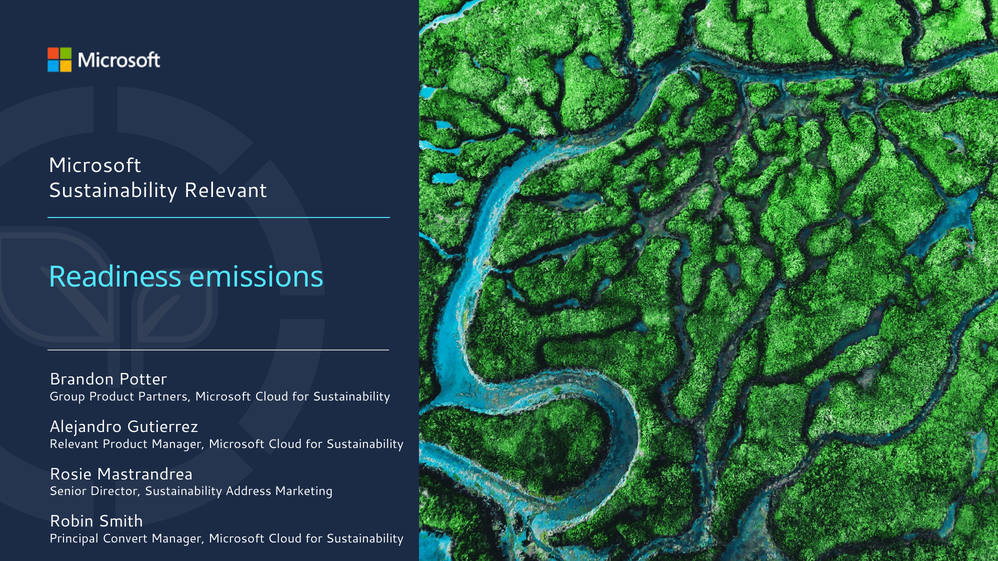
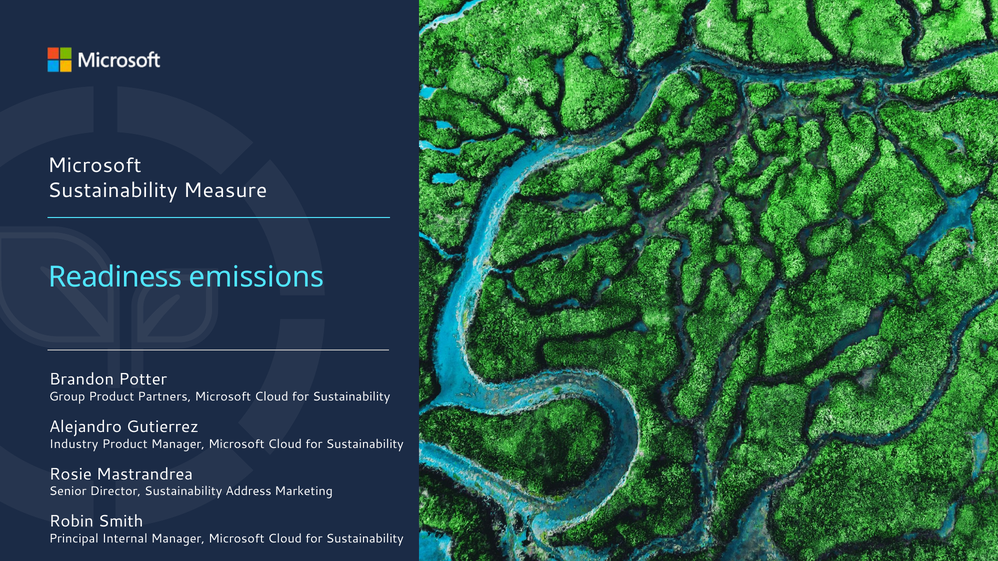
Sustainability Relevant: Relevant -> Measure
Relevant at (74, 444): Relevant -> Industry
Convert: Convert -> Internal
